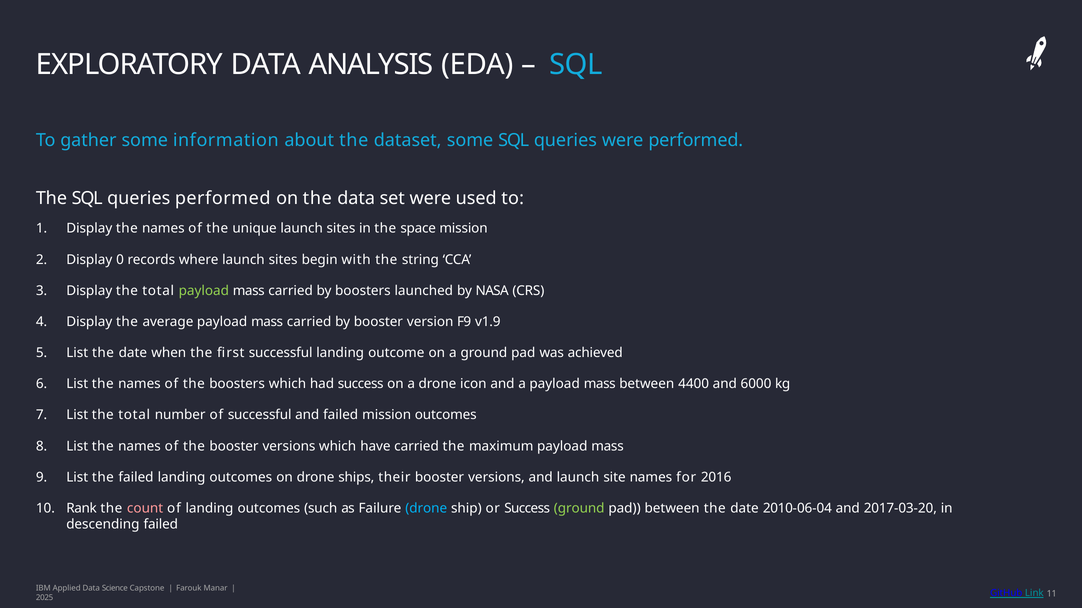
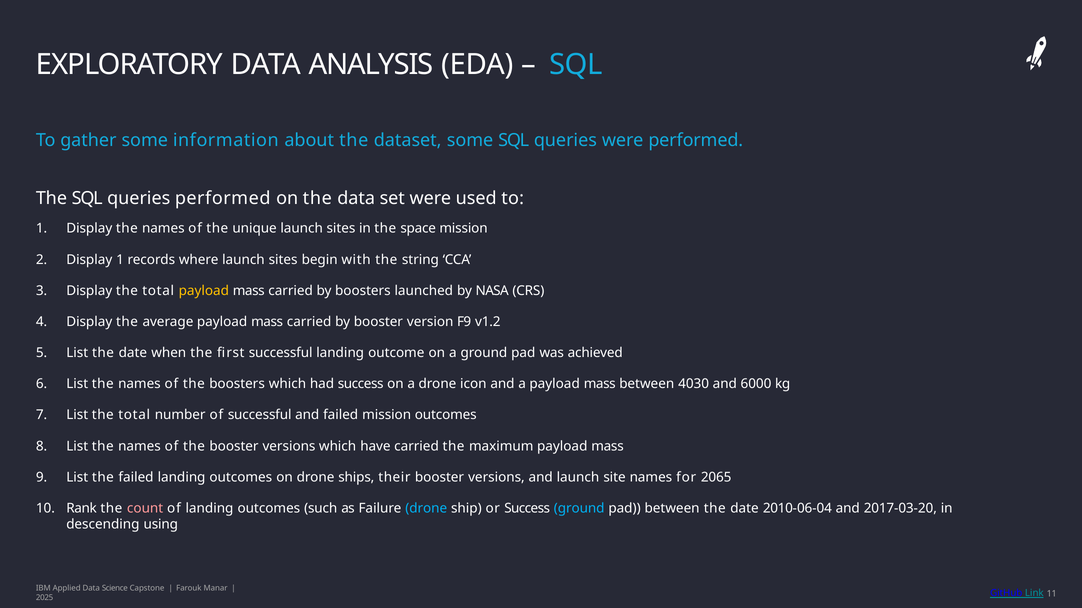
Display 0: 0 -> 1
payload at (204, 291) colour: light green -> yellow
v1.9: v1.9 -> v1.2
4400: 4400 -> 4030
2016: 2016 -> 2065
ground at (579, 509) colour: light green -> light blue
descending failed: failed -> using
